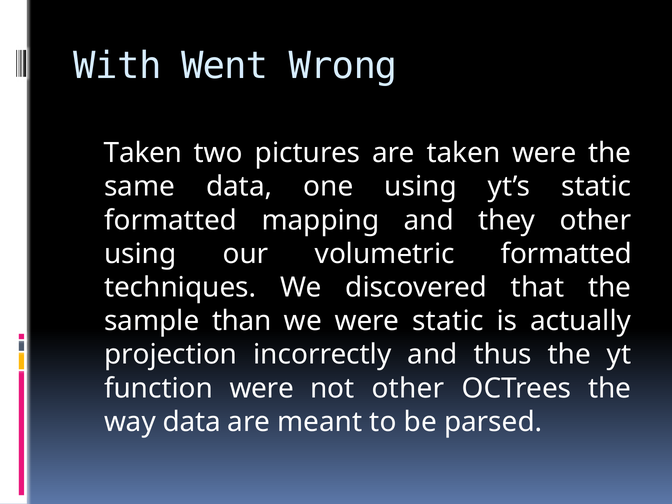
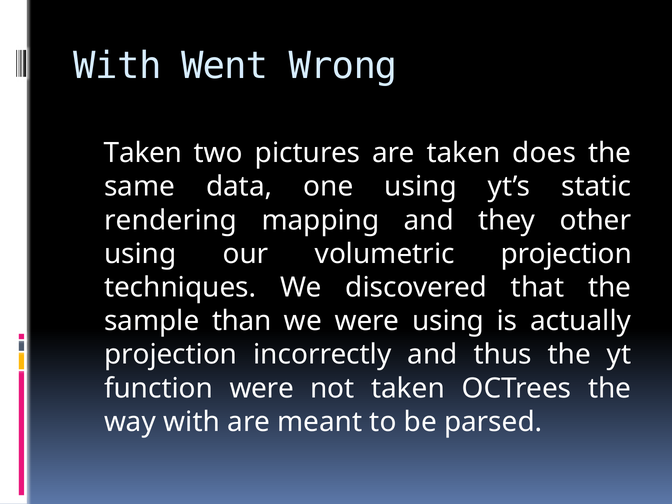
taken were: were -> does
formatted at (171, 220): formatted -> rendering
volumetric formatted: formatted -> projection
were static: static -> using
not other: other -> taken
way data: data -> with
